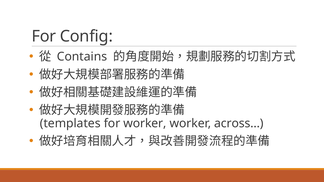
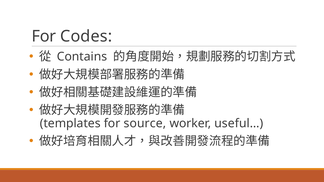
Config: Config -> Codes
for worker: worker -> source
across…: across… -> useful…
